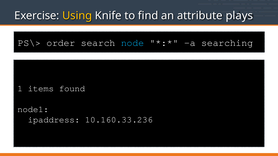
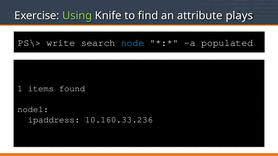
Using colour: yellow -> light green
order: order -> write
searching: searching -> populated
